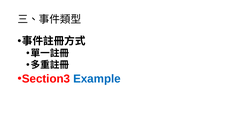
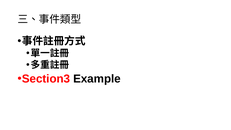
Example colour: blue -> black
